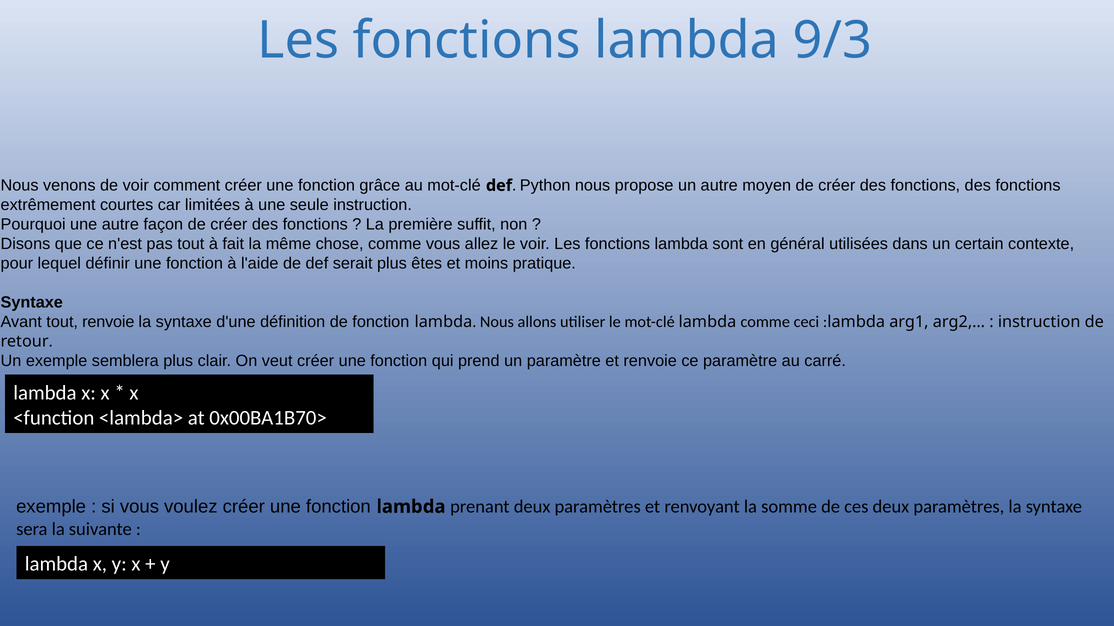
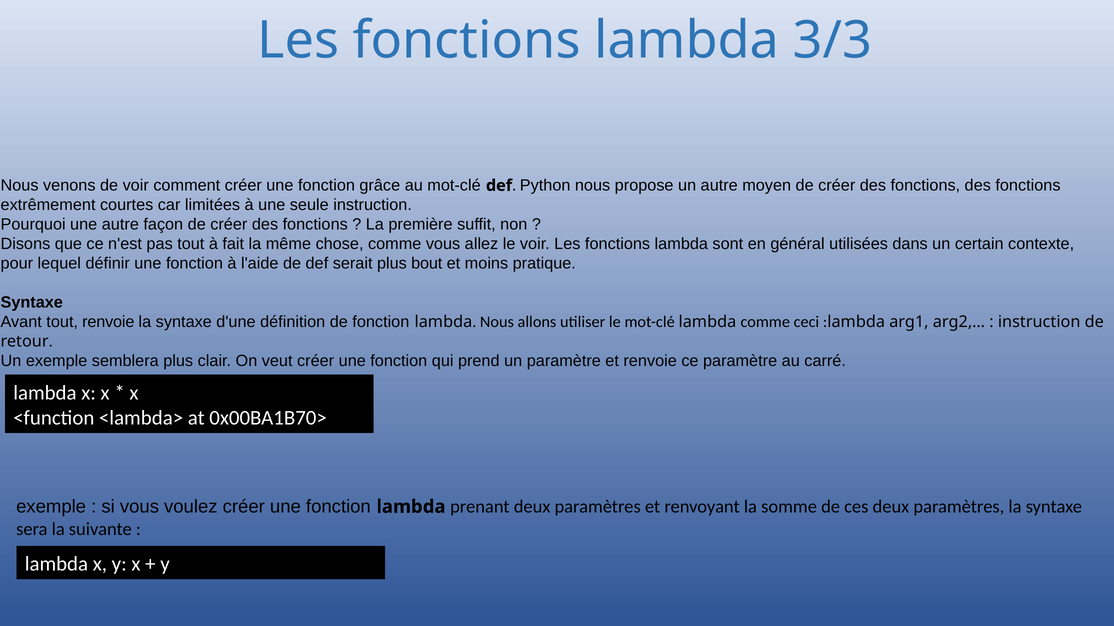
9/3: 9/3 -> 3/3
êtes: êtes -> bout
